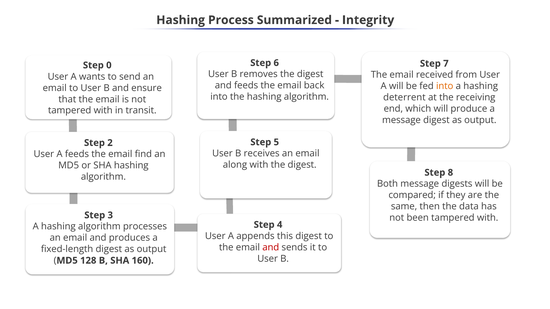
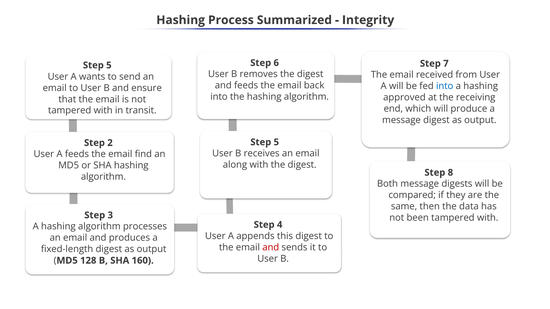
0 at (109, 65): 0 -> 5
into at (445, 86) colour: orange -> blue
deterrent: deterrent -> approved
